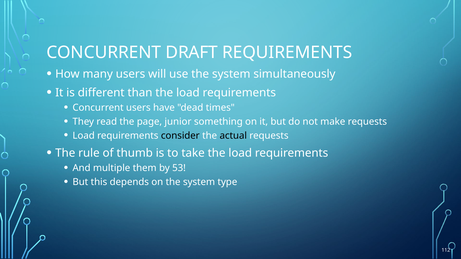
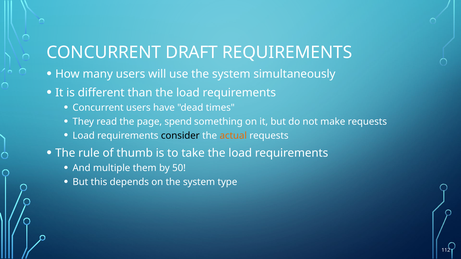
junior: junior -> spend
actual colour: black -> orange
53: 53 -> 50
